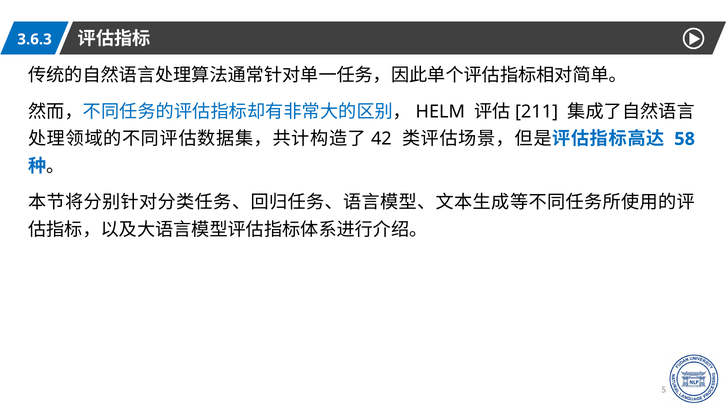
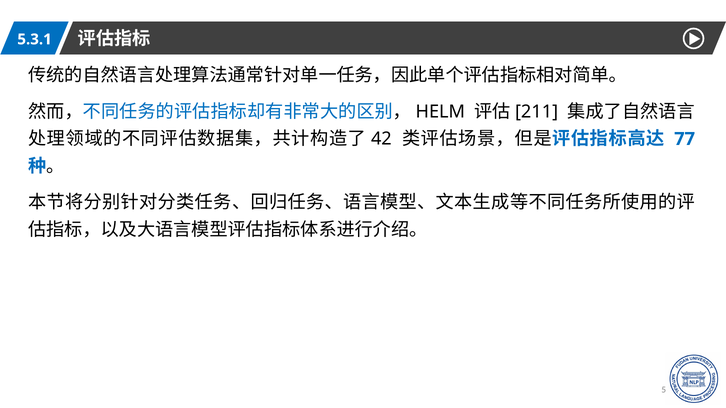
3.6.3: 3.6.3 -> 5.3.1
58: 58 -> 77
